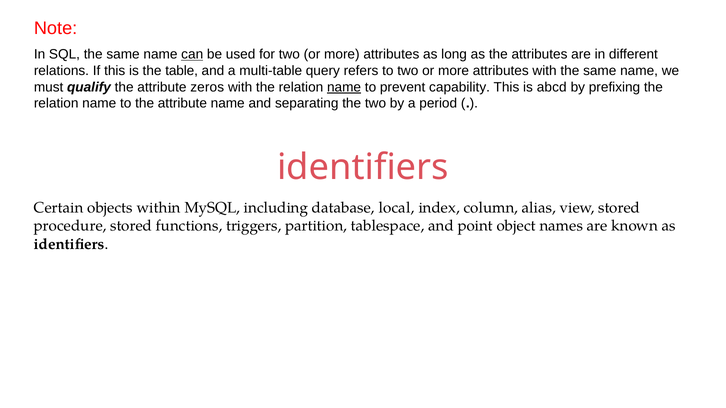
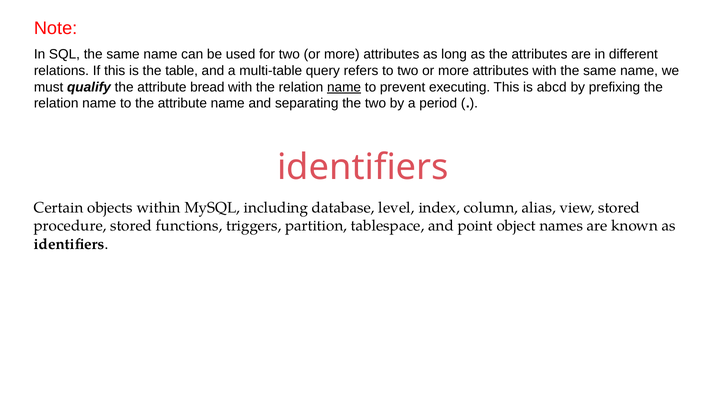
can underline: present -> none
zeros: zeros -> bread
capability: capability -> executing
local: local -> level
